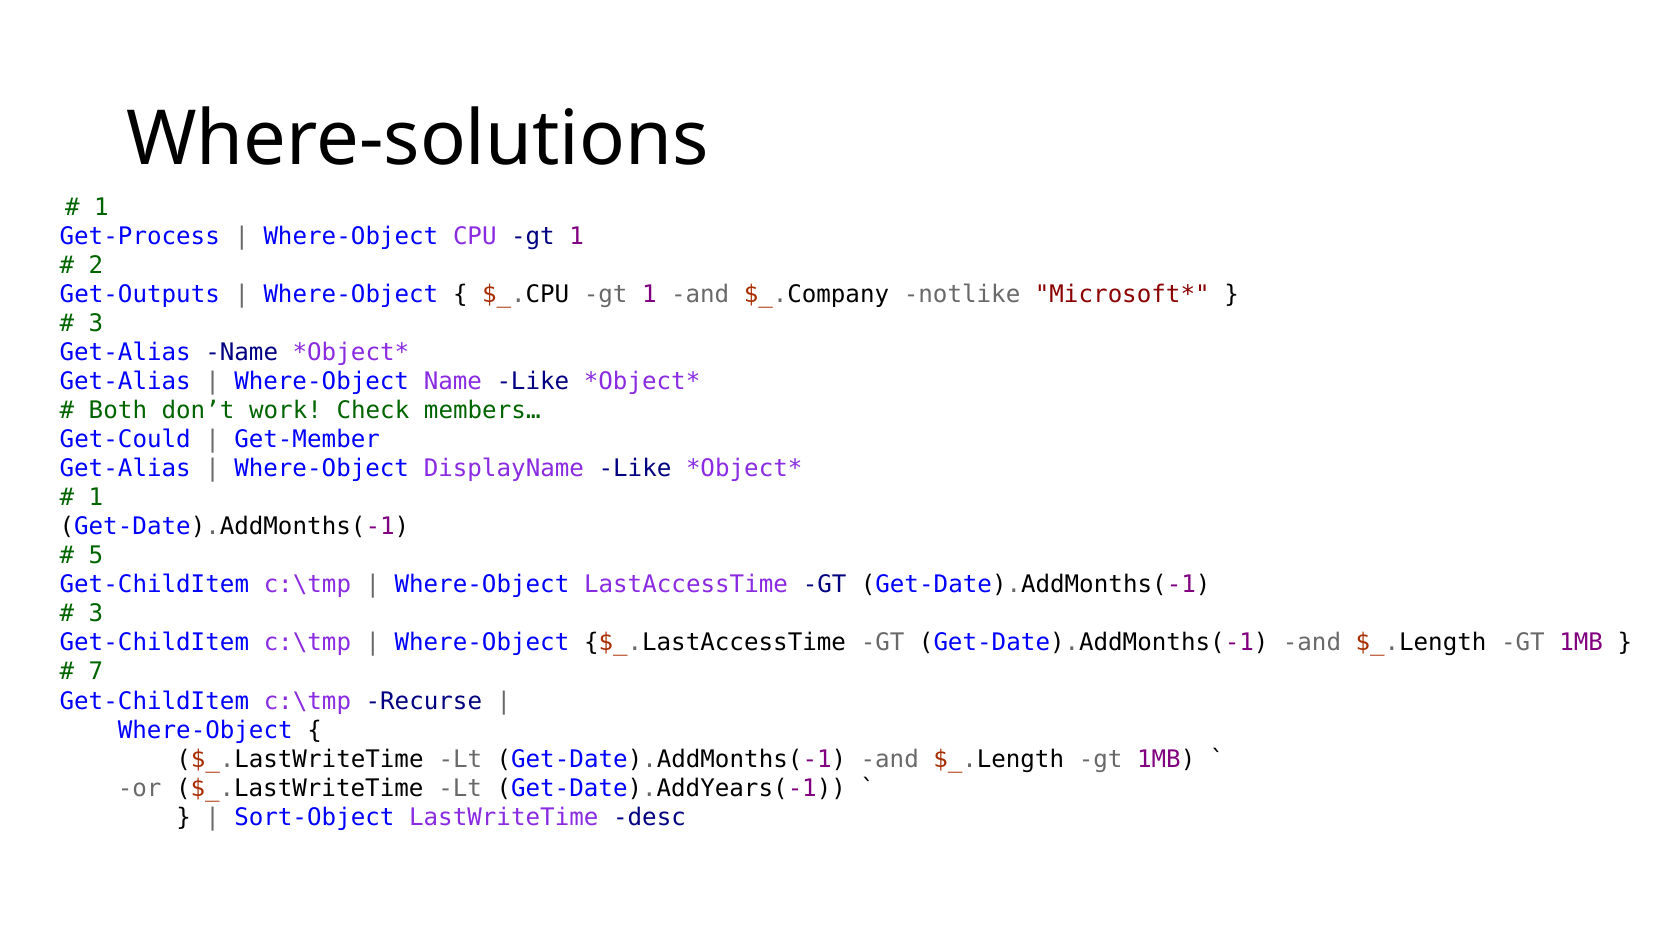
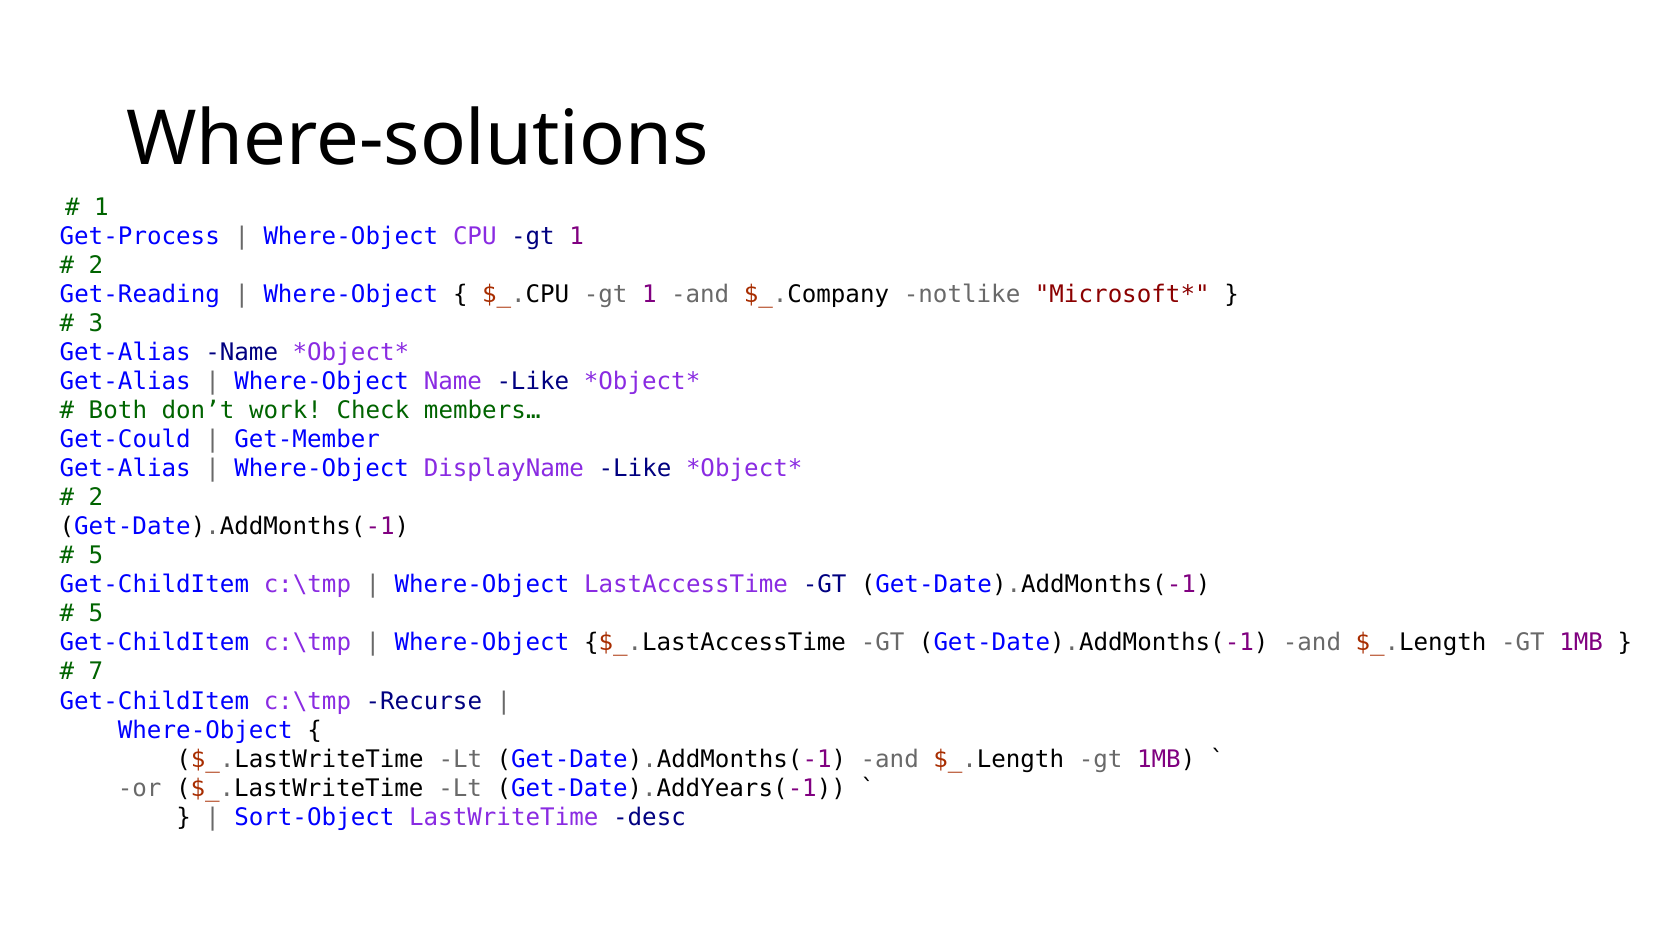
Get-Outputs: Get-Outputs -> Get-Reading
1 at (96, 498): 1 -> 2
3 at (96, 614): 3 -> 5
